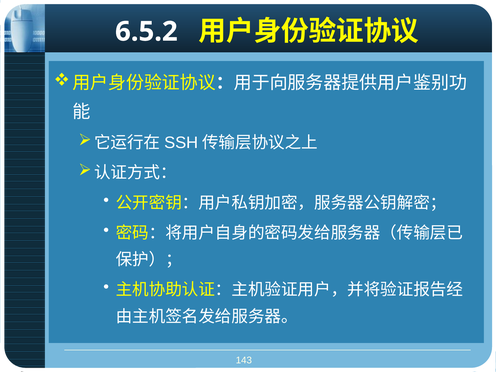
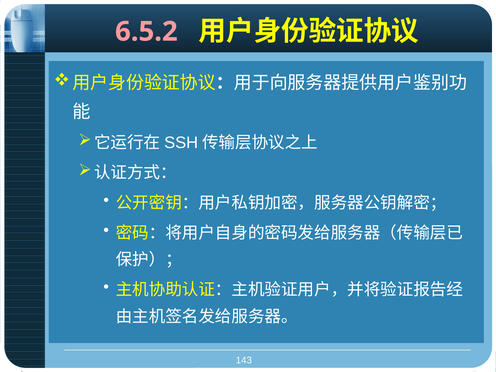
6.5.2 colour: white -> pink
